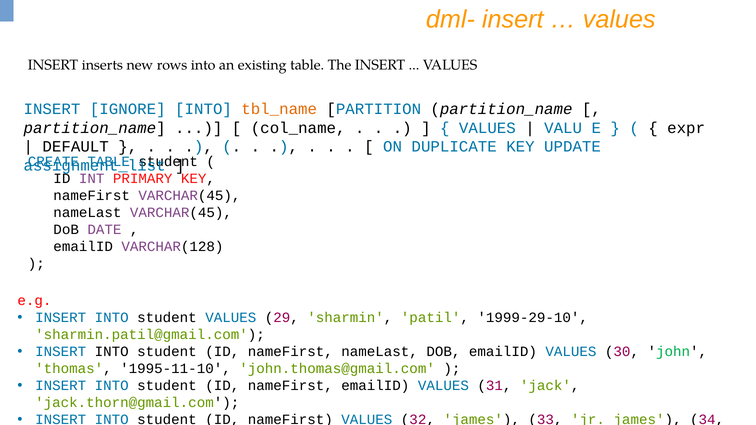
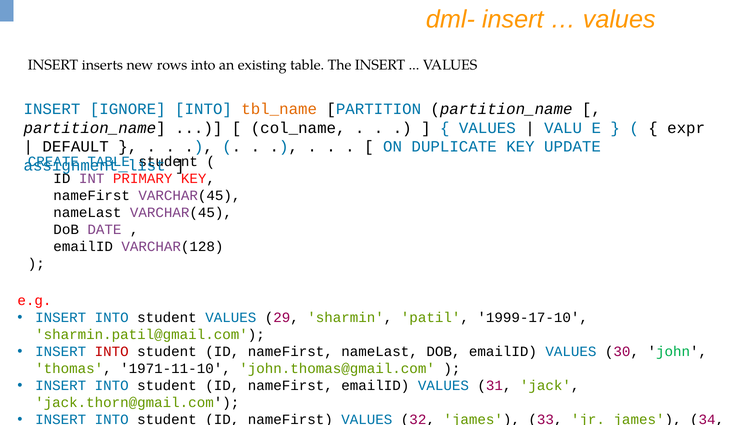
1999-29-10: 1999-29-10 -> 1999-17-10
INTO at (112, 352) colour: black -> red
1995-11-10: 1995-11-10 -> 1971-11-10
